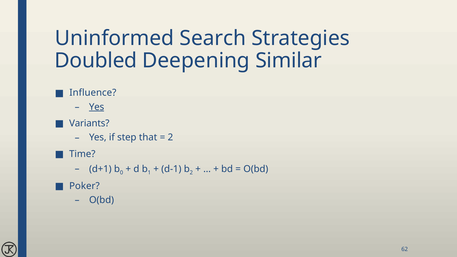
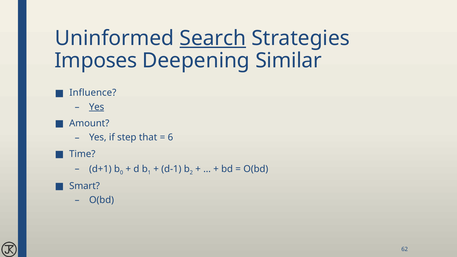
Search underline: none -> present
Doubled: Doubled -> Imposes
Variants: Variants -> Amount
2 at (170, 137): 2 -> 6
Poker: Poker -> Smart
